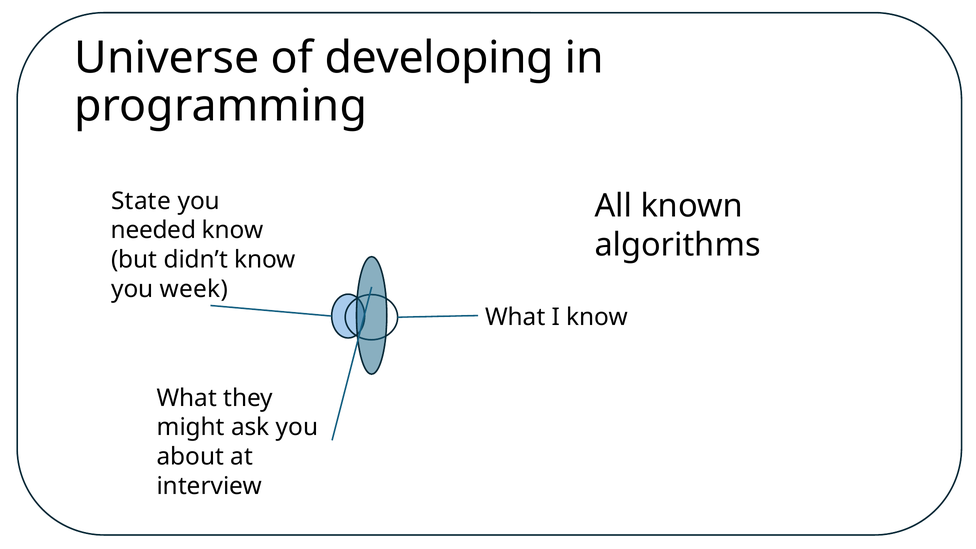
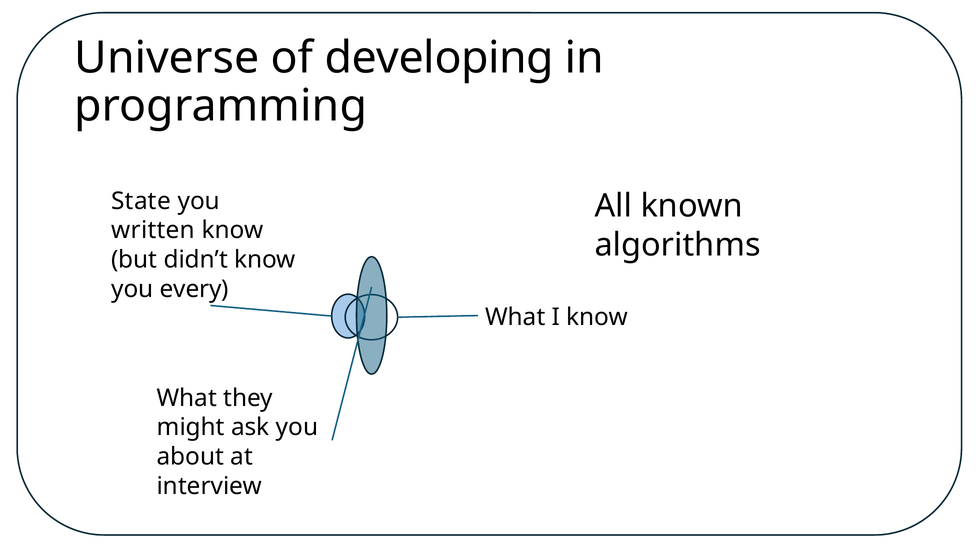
needed: needed -> written
week: week -> every
